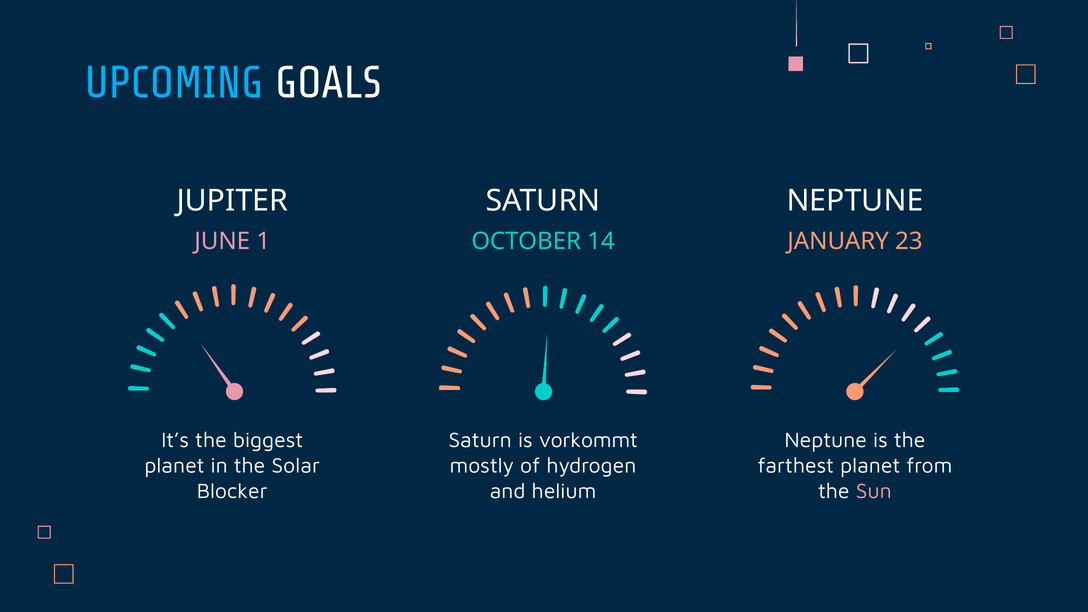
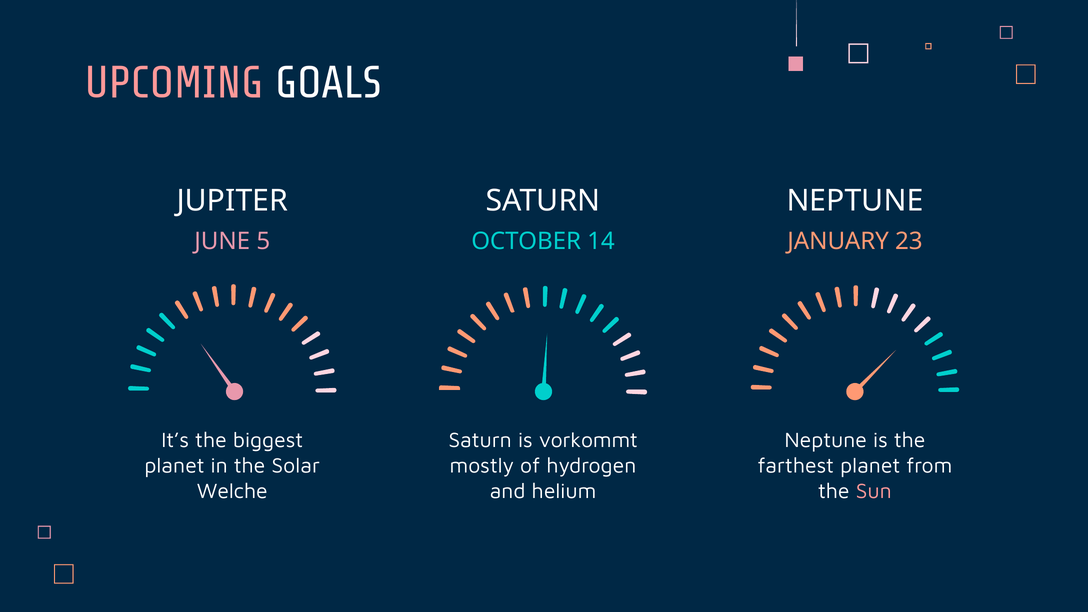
UPCOMING colour: light blue -> pink
1: 1 -> 5
Blocker: Blocker -> Welche
